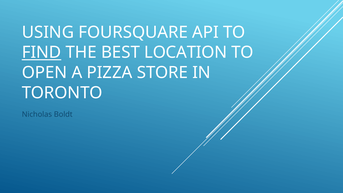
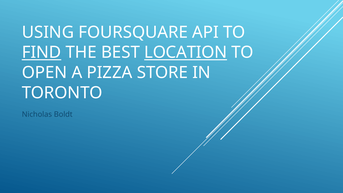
LOCATION underline: none -> present
